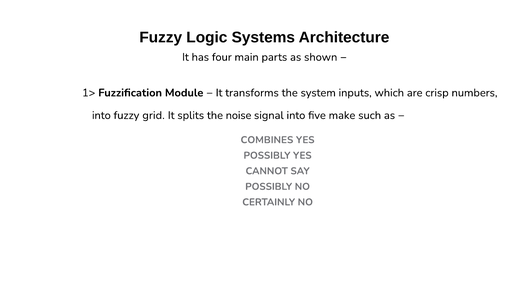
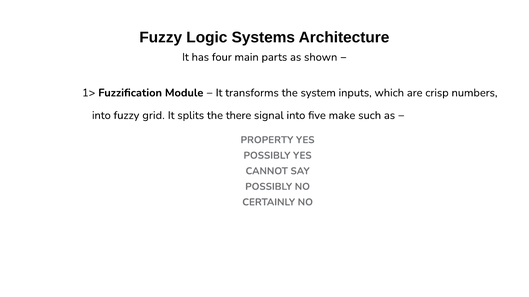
noise: noise -> there
COMBINES: COMBINES -> PROPERTY
